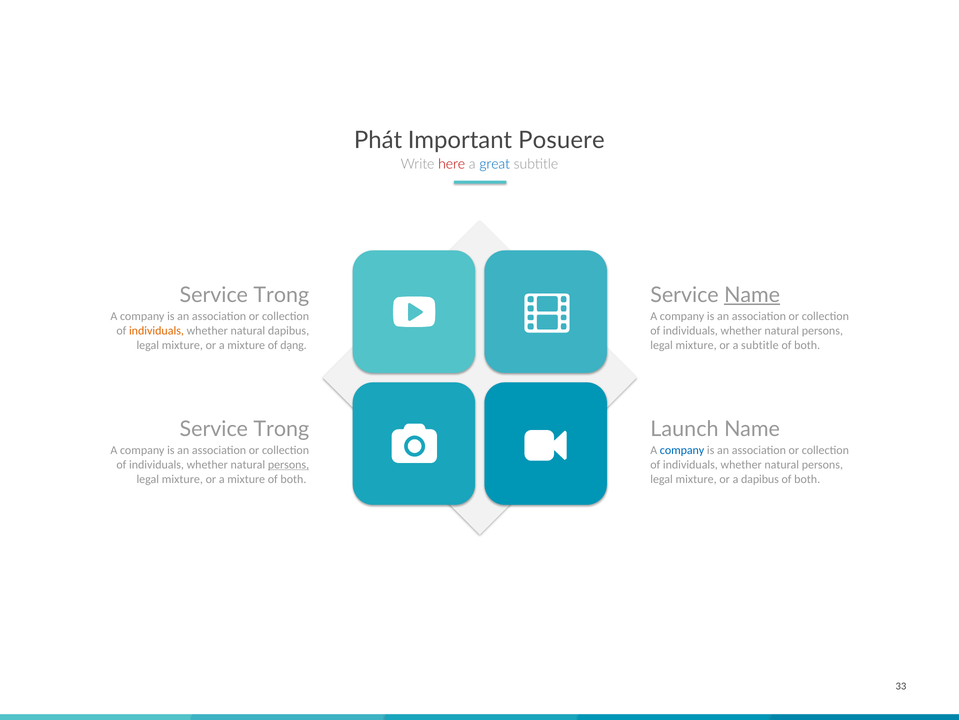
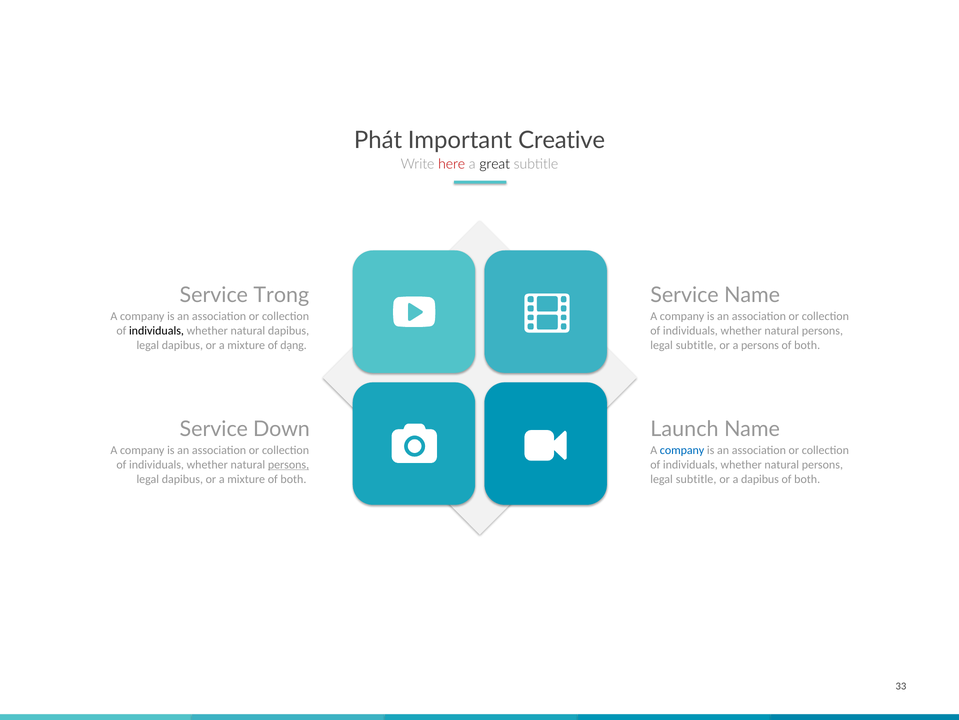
Posuere: Posuere -> Creative
great colour: blue -> black
Name at (752, 295) underline: present -> none
individuals at (156, 330) colour: orange -> black
mixture at (182, 345): mixture -> dapibus
mixture at (696, 345): mixture -> subtitle
a subtitle: subtitle -> persons
Trong at (281, 429): Trong -> Down
mixture at (182, 479): mixture -> dapibus
mixture at (696, 479): mixture -> subtitle
